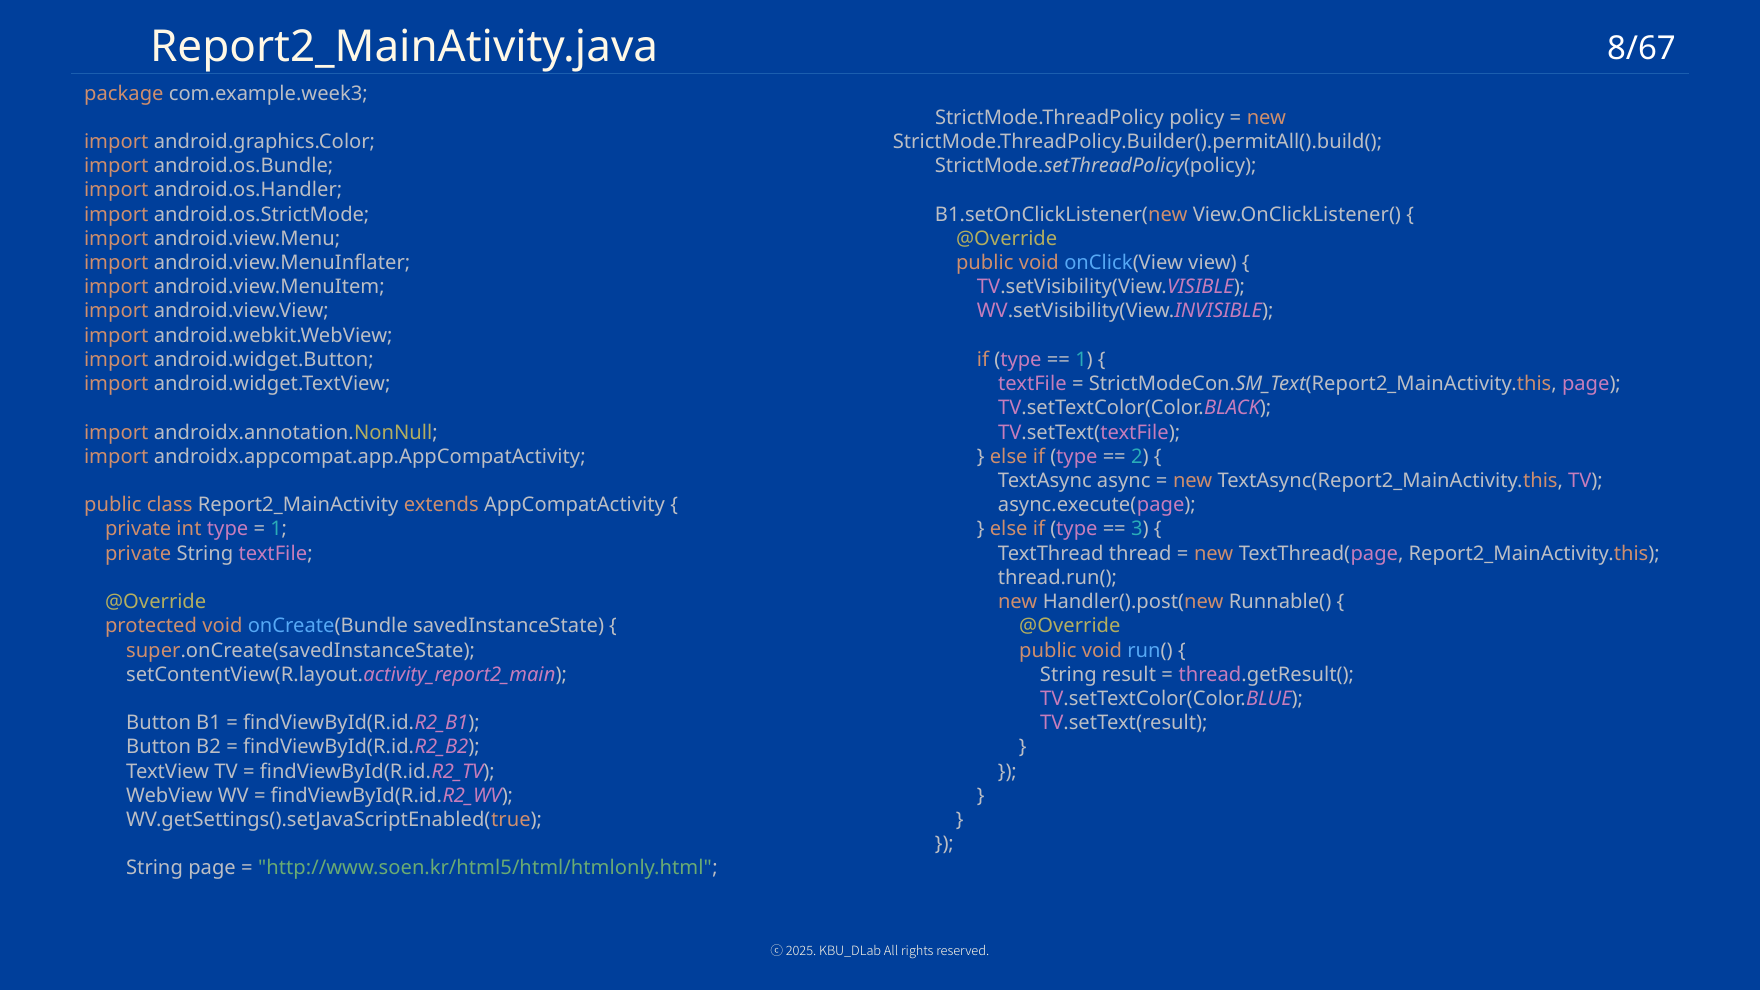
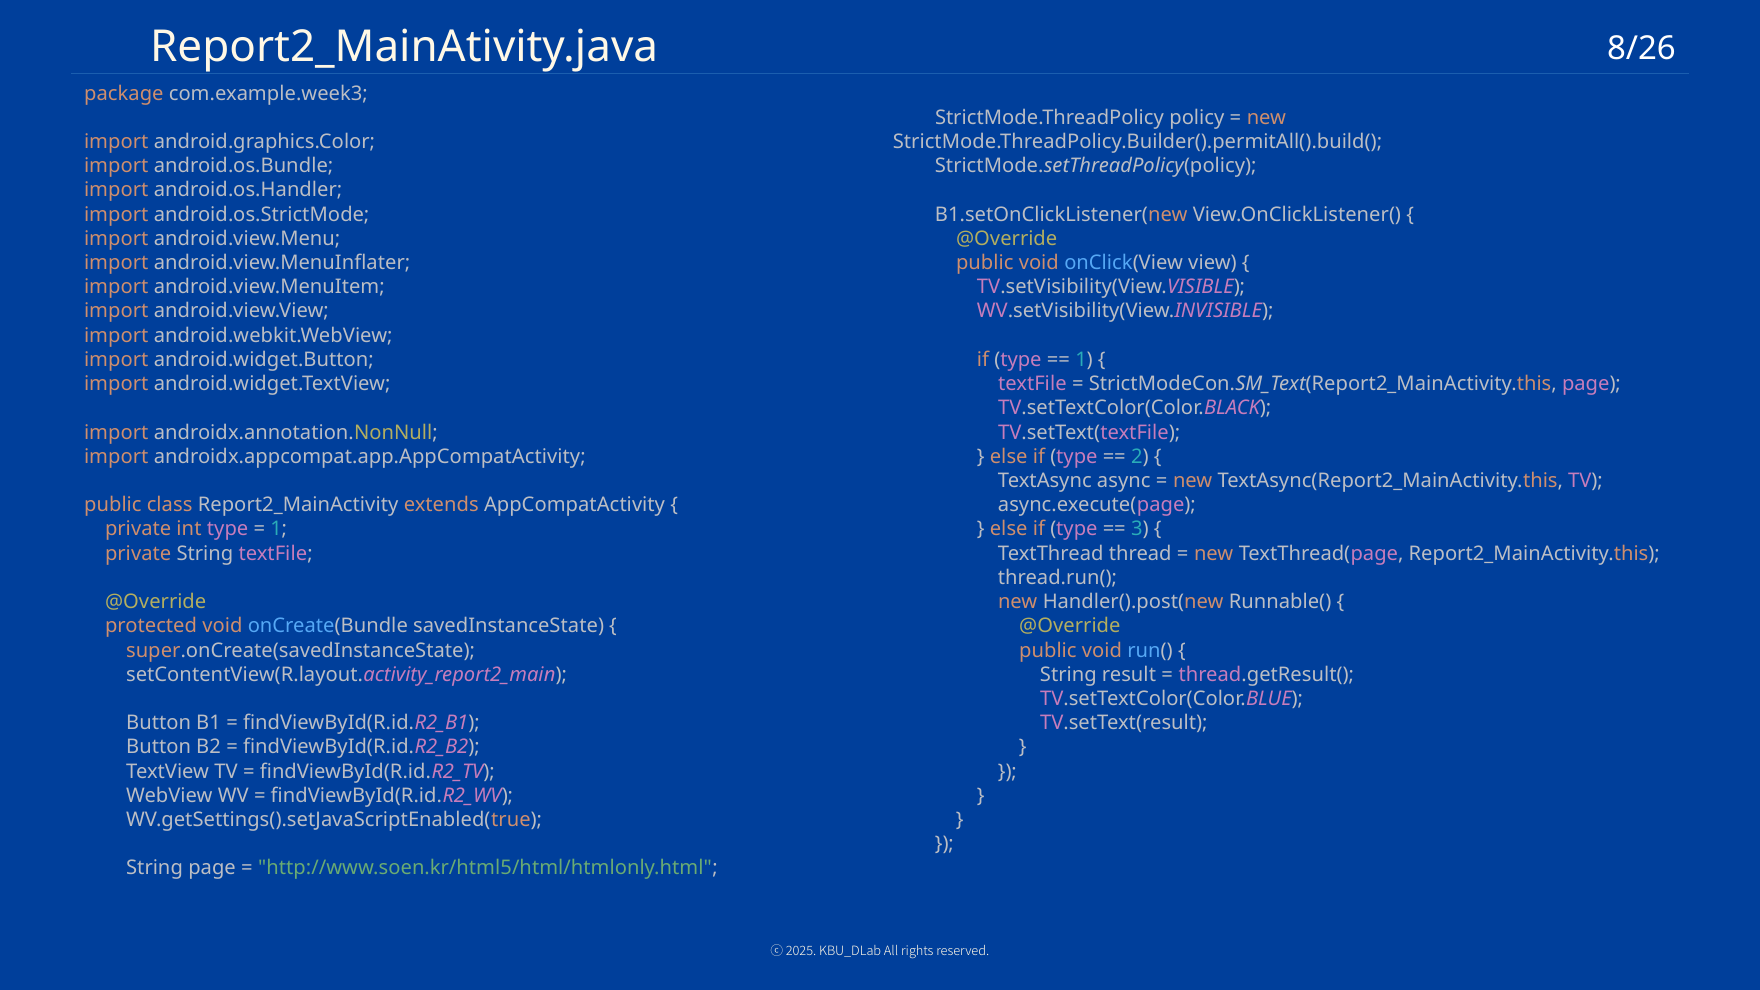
8/67: 8/67 -> 8/26
